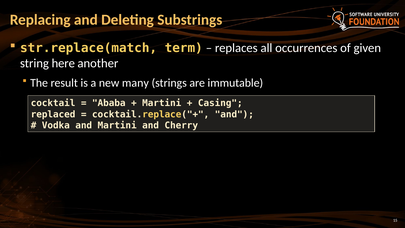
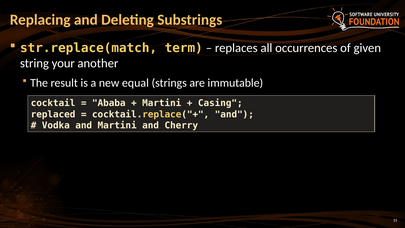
here: here -> your
many: many -> equal
